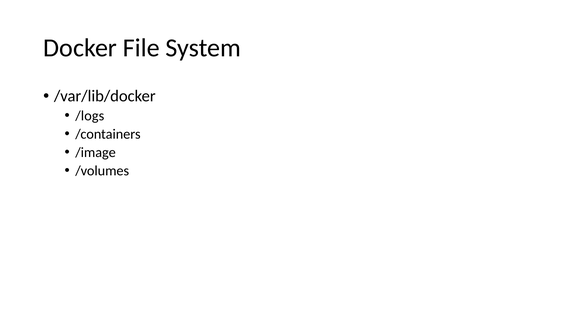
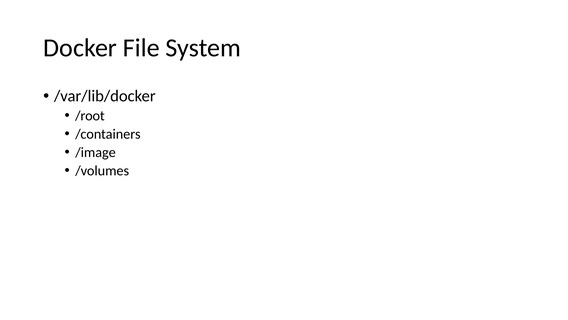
/logs: /logs -> /root
